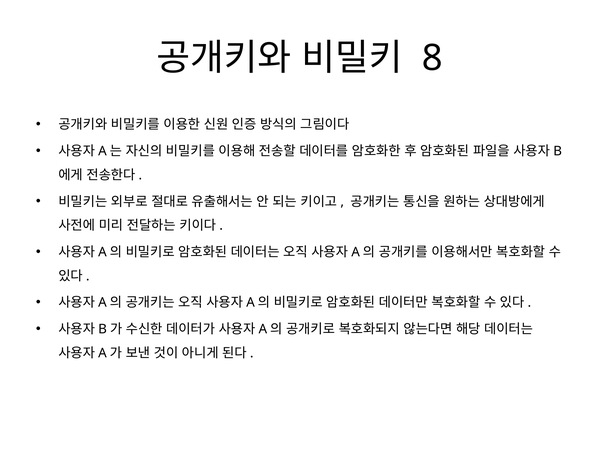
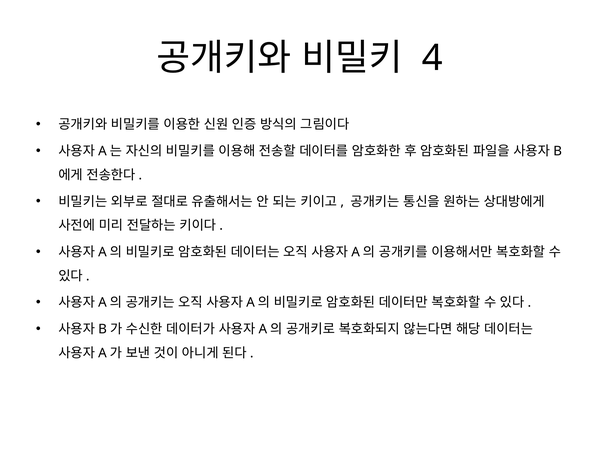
8: 8 -> 4
